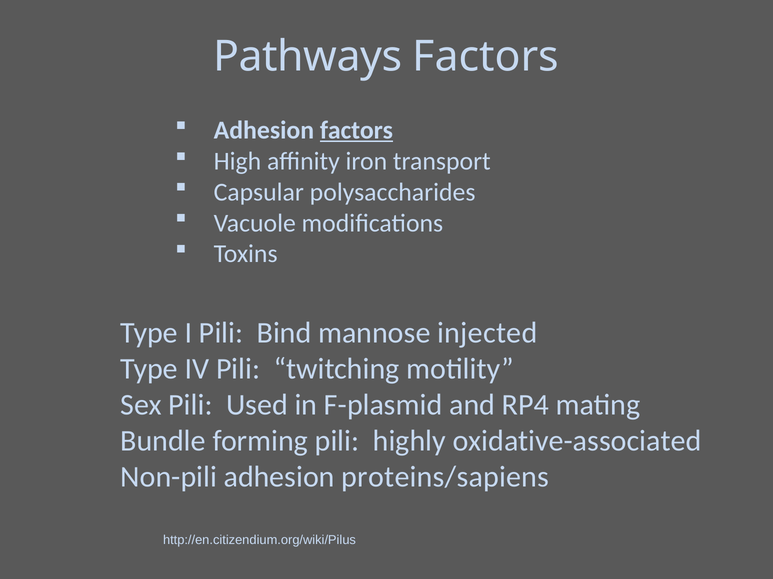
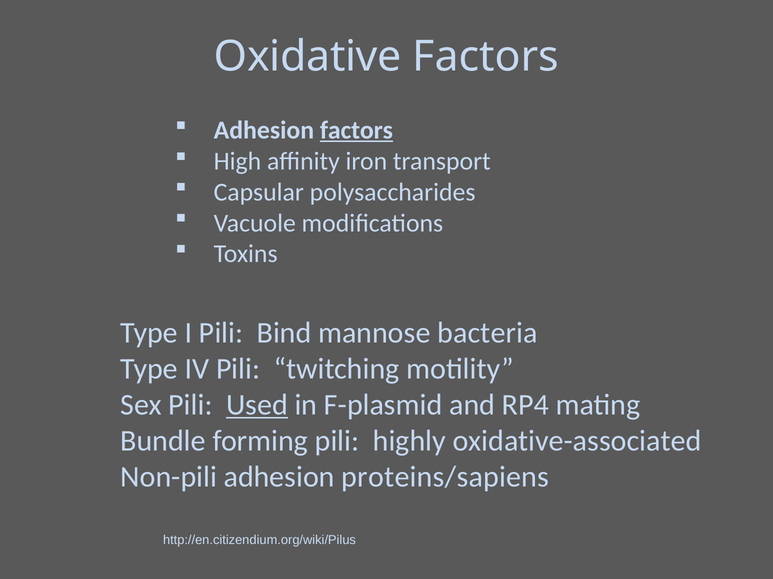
Pathways: Pathways -> Oxidative
injected: injected -> bacteria
Used underline: none -> present
